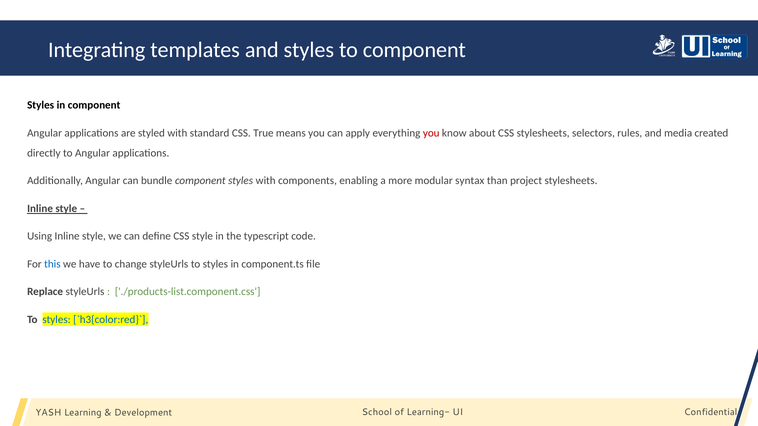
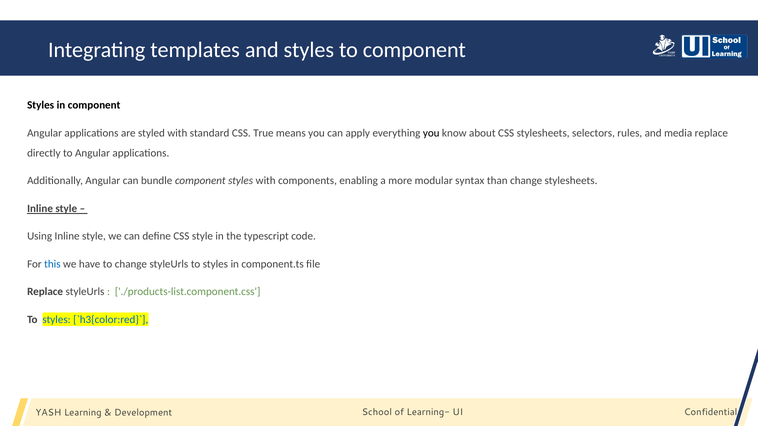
you at (431, 133) colour: red -> black
media created: created -> replace
than project: project -> change
